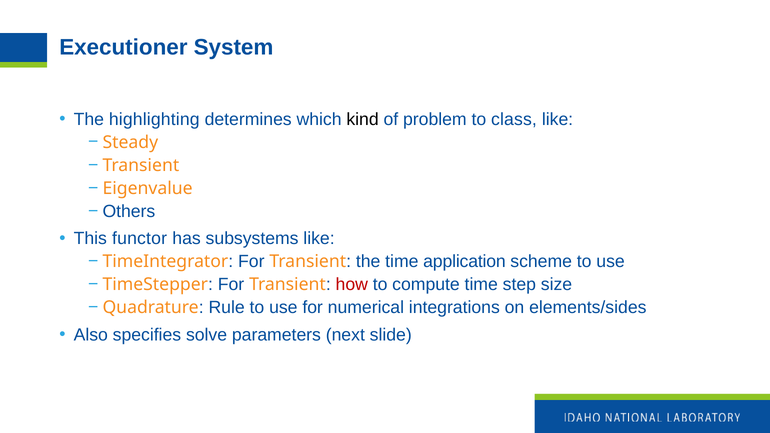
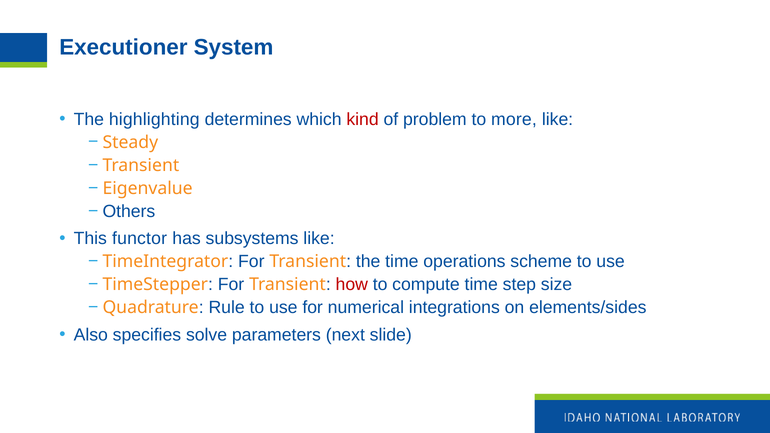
kind colour: black -> red
class: class -> more
application: application -> operations
